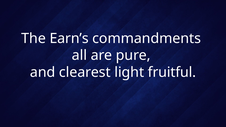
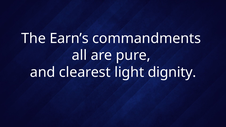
fruitful: fruitful -> dignity
